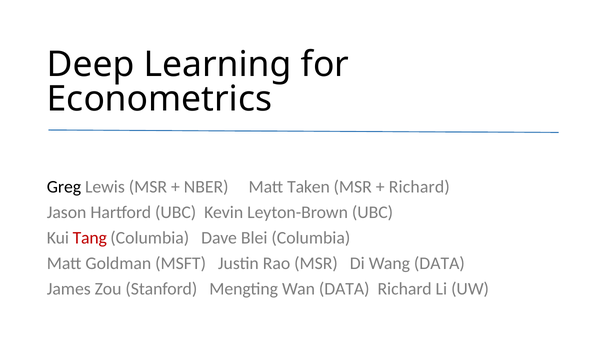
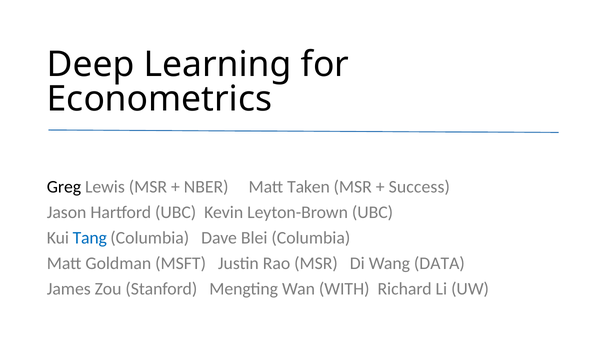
Richard at (419, 187): Richard -> Success
Tang colour: red -> blue
Wan DATA: DATA -> WITH
